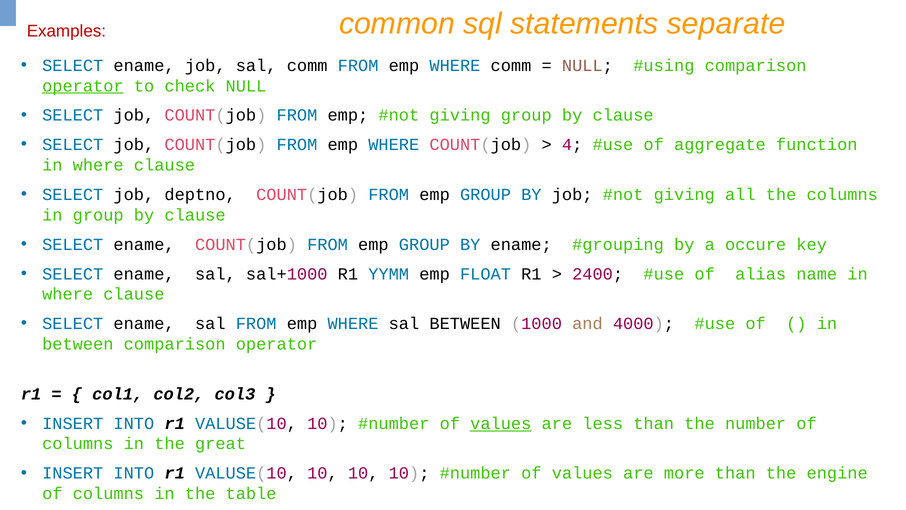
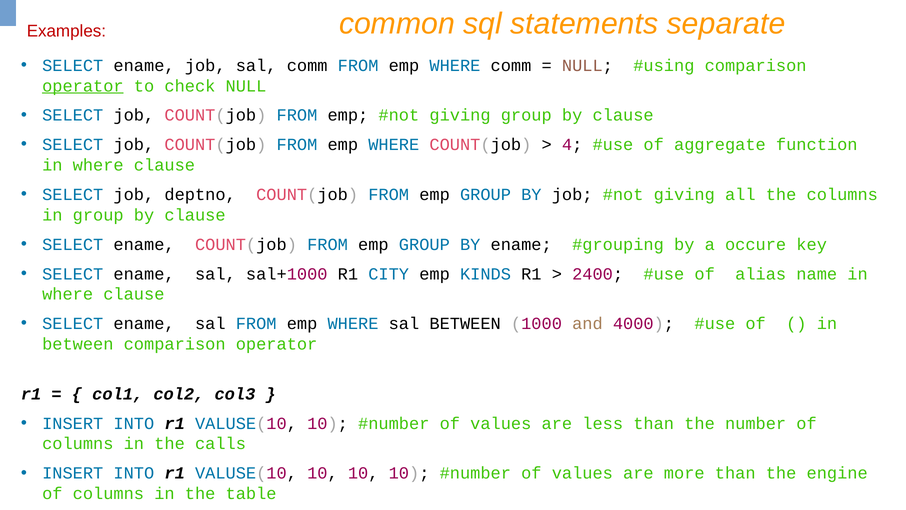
YYMM: YYMM -> CITY
FLOAT: FLOAT -> KINDS
values at (501, 423) underline: present -> none
great: great -> calls
